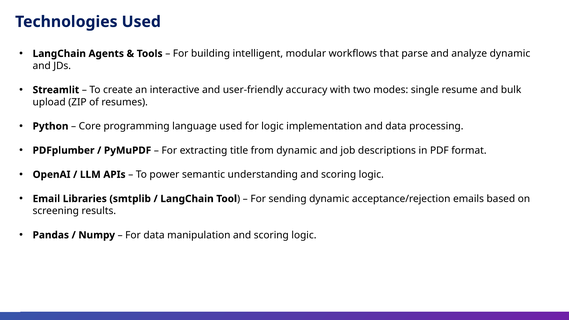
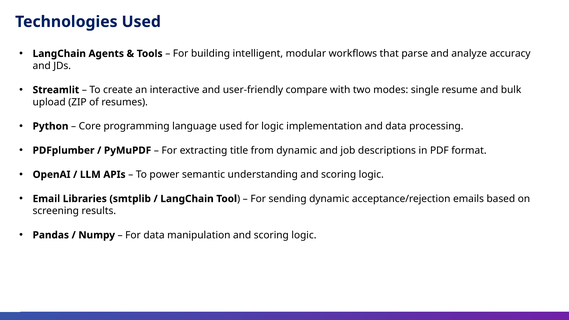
analyze dynamic: dynamic -> accuracy
accuracy: accuracy -> compare
